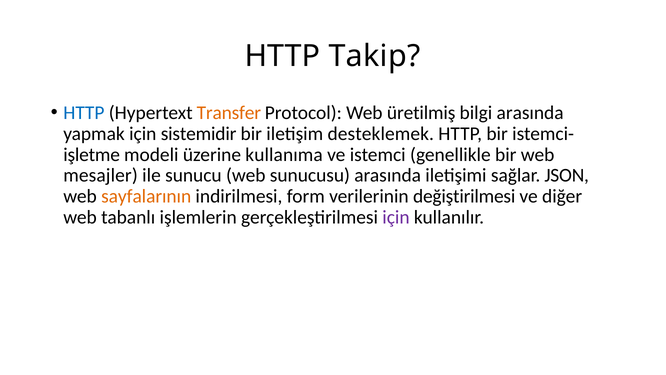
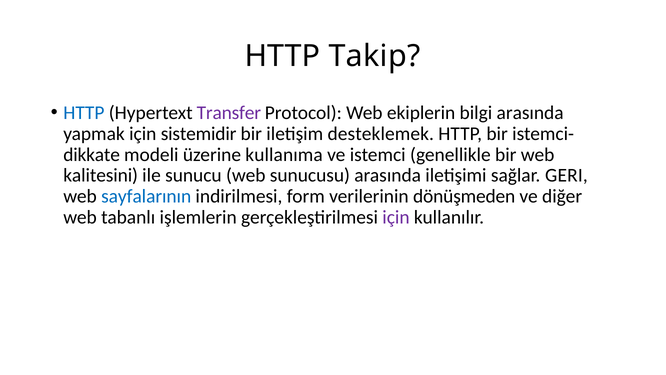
Transfer colour: orange -> purple
üretilmiş: üretilmiş -> ekiplerin
işletme: işletme -> dikkate
mesajler: mesajler -> kalitesini
JSON: JSON -> GERI
sayfalarının colour: orange -> blue
değiştirilmesi: değiştirilmesi -> dönüşmeden
